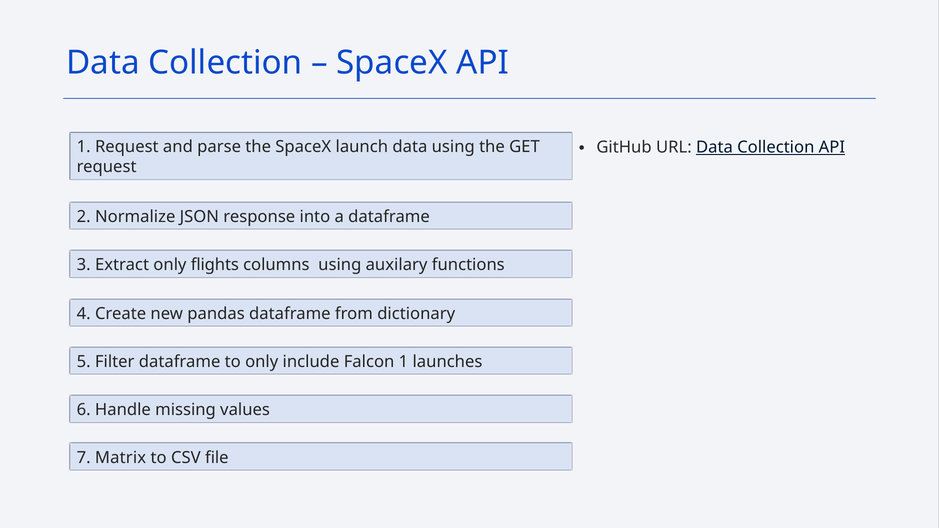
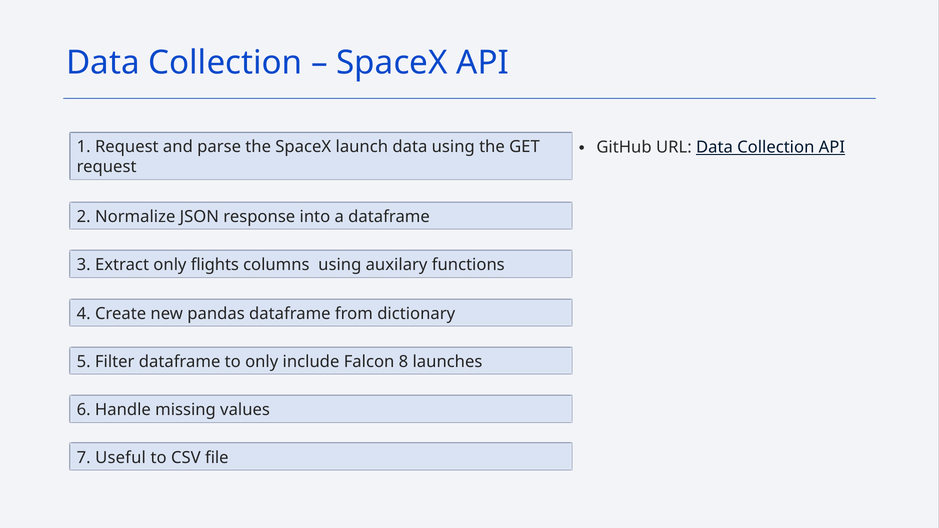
Falcon 1: 1 -> 8
Matrix: Matrix -> Useful
